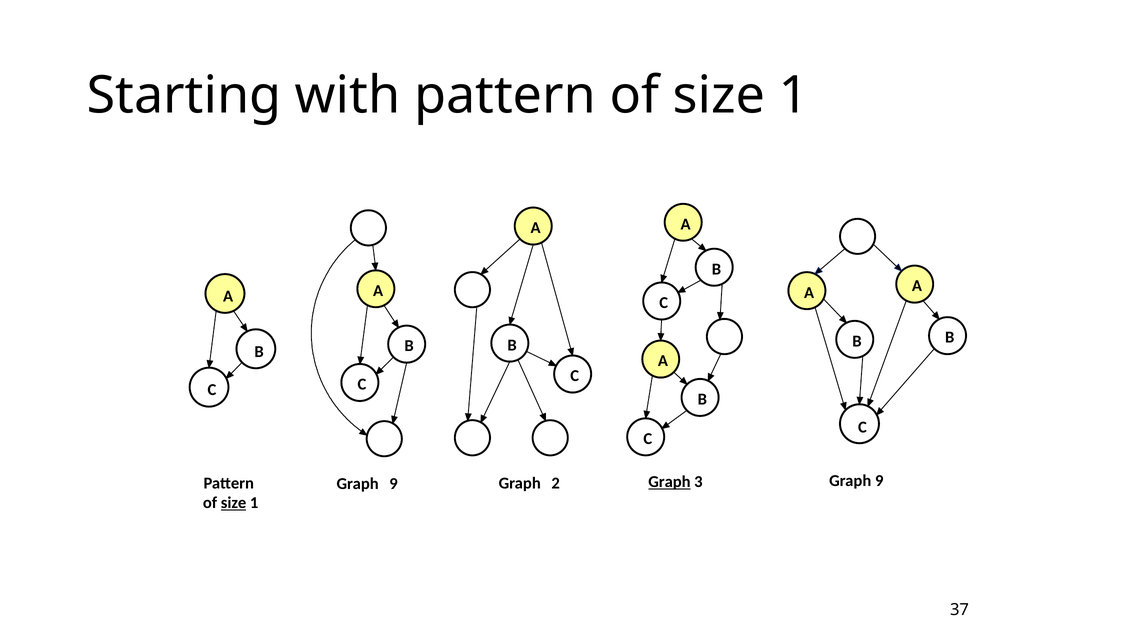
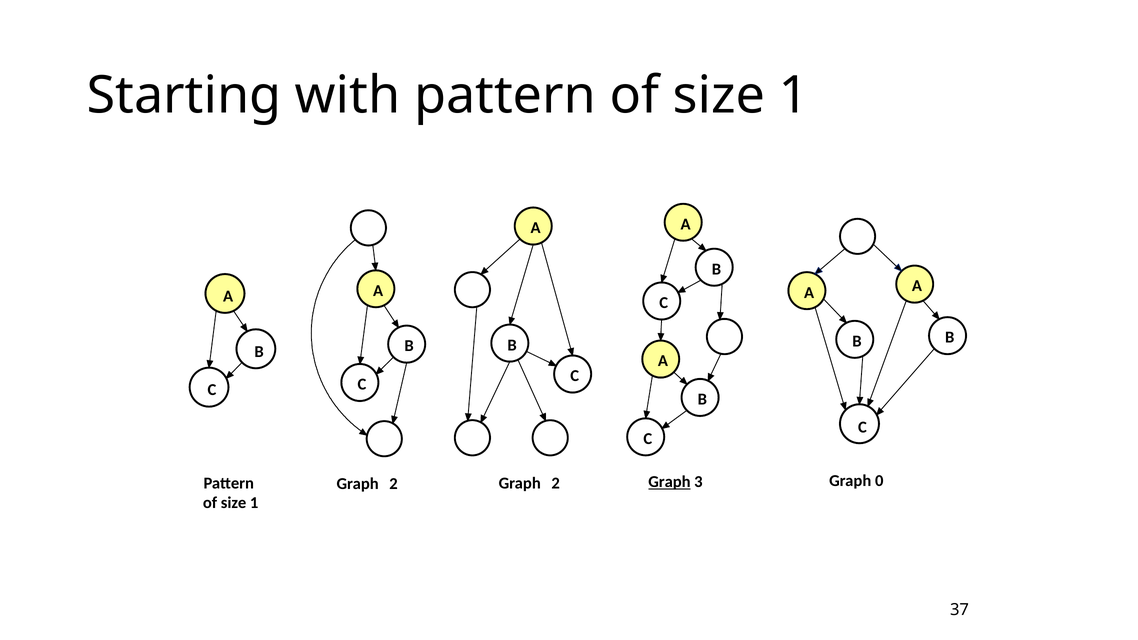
9 at (879, 481): 9 -> 0
9 at (394, 484): 9 -> 2
size at (234, 503) underline: present -> none
